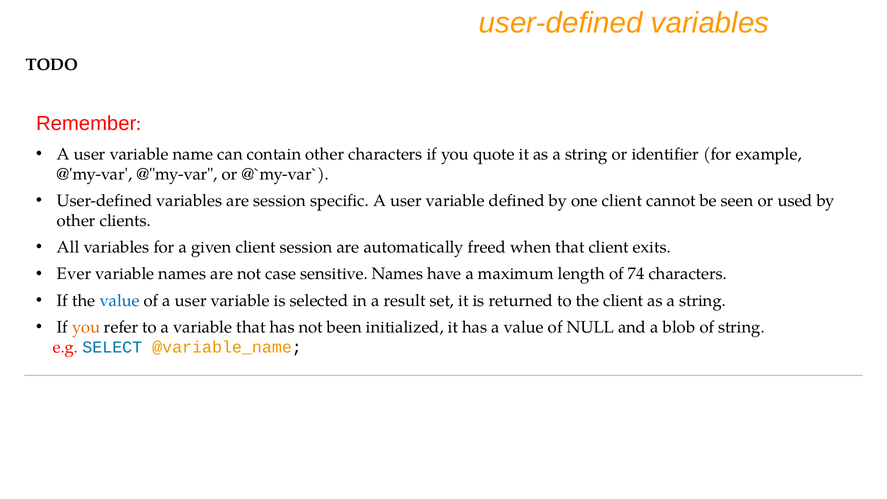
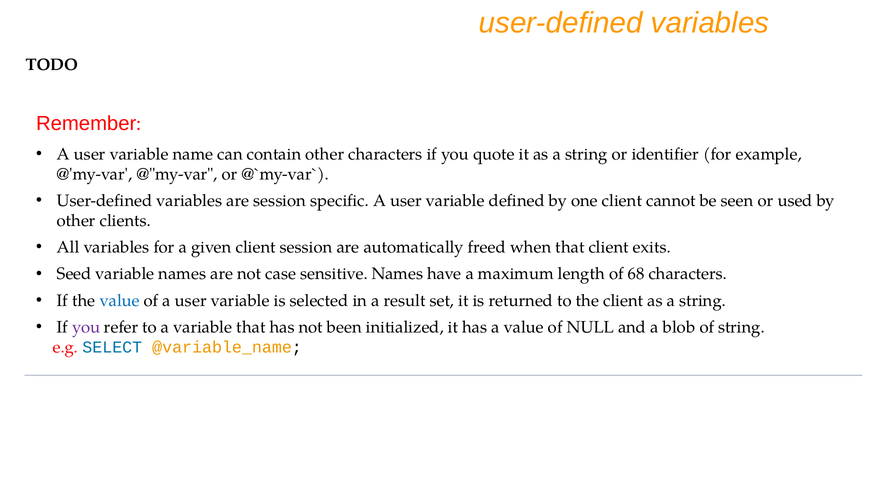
Ever: Ever -> Seed
74: 74 -> 68
you at (86, 327) colour: orange -> purple
